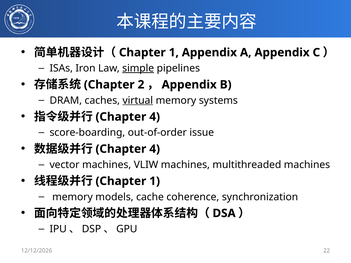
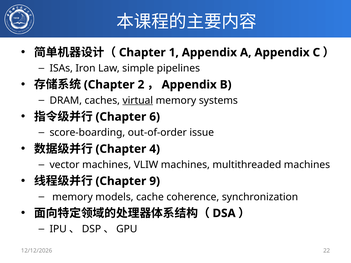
simple underline: present -> none
4 at (155, 117): 4 -> 6
1 at (155, 181): 1 -> 9
